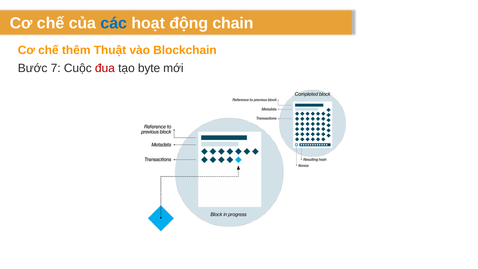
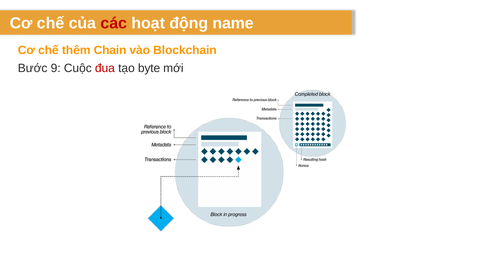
các colour: blue -> red
chain: chain -> name
Thuật: Thuật -> Chain
7: 7 -> 9
